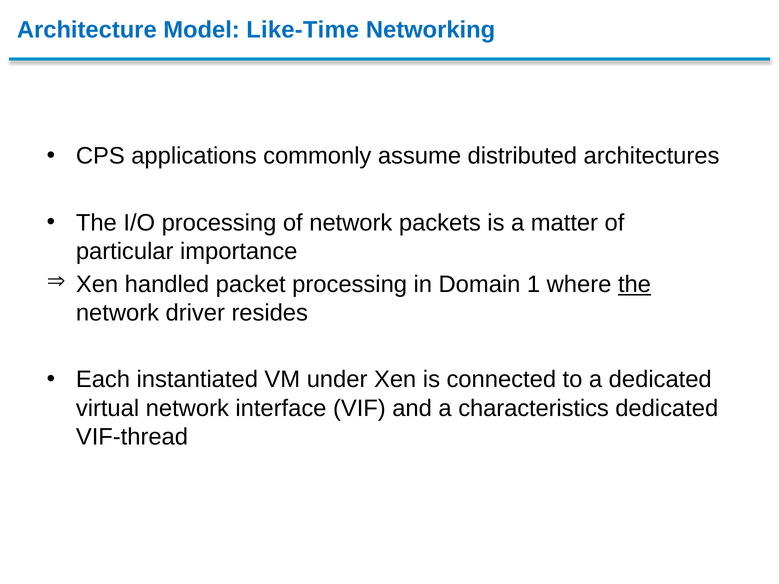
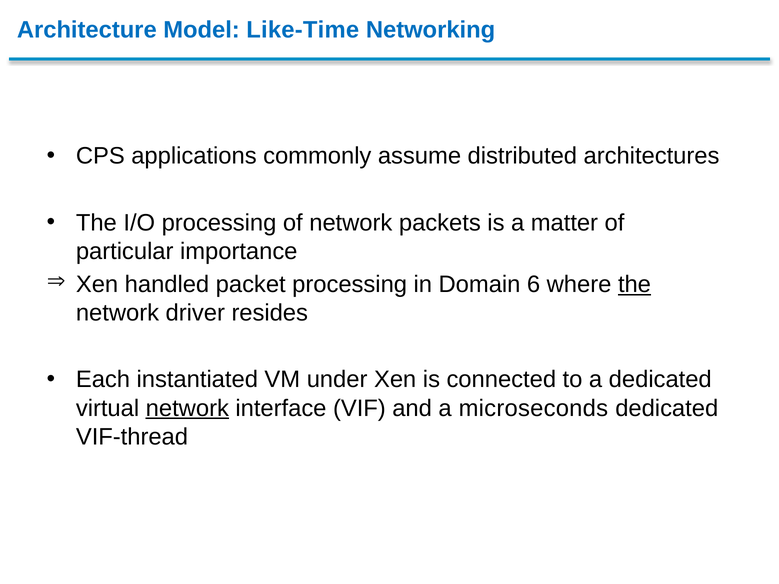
1: 1 -> 6
network at (187, 408) underline: none -> present
characteristics: characteristics -> microseconds
